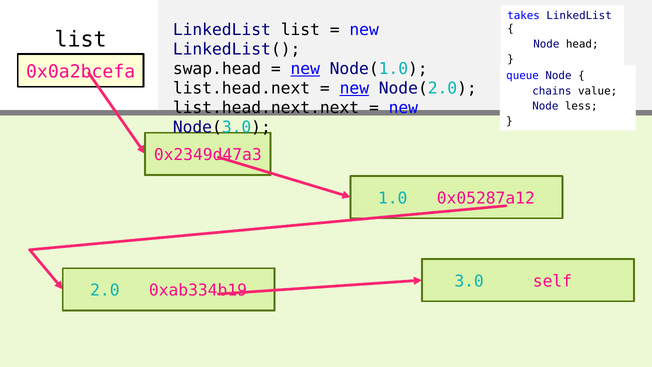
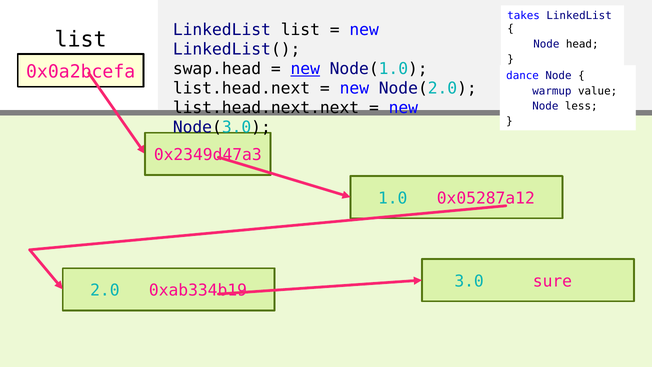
queue: queue -> dance
new at (354, 88) underline: present -> none
chains: chains -> warmup
self: self -> sure
